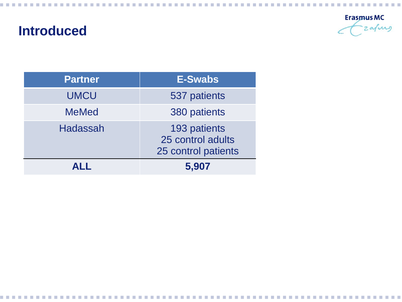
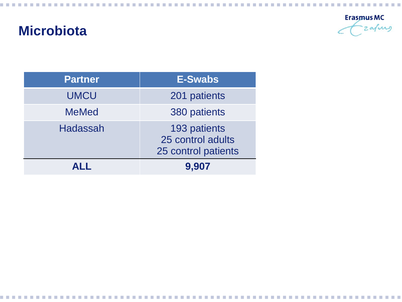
Introduced: Introduced -> Microbiota
537: 537 -> 201
5,907: 5,907 -> 9,907
